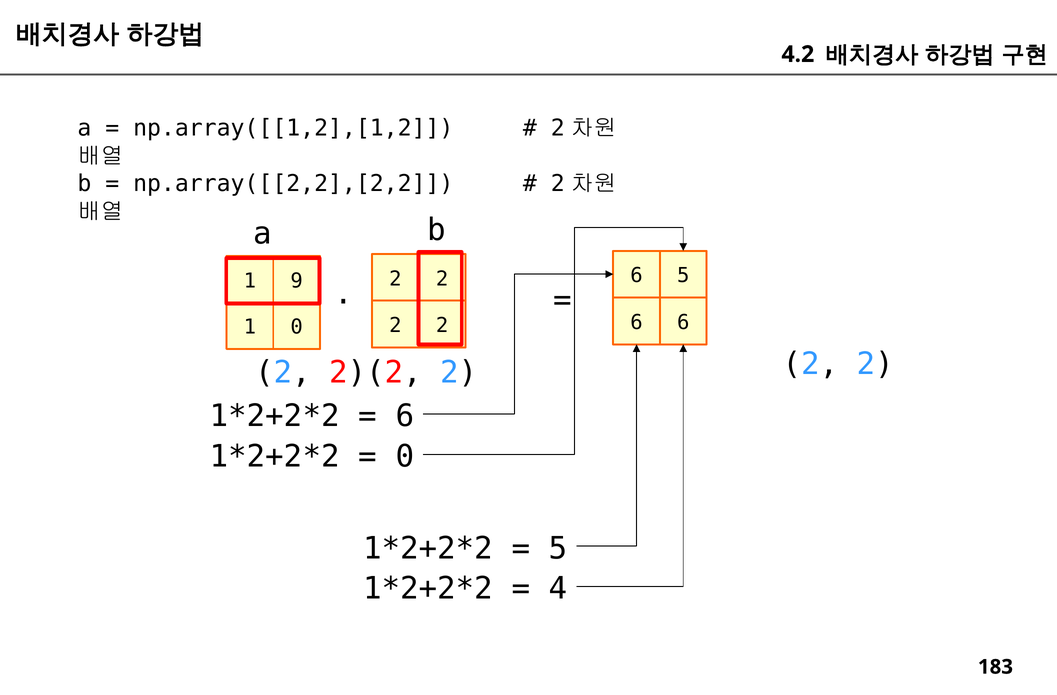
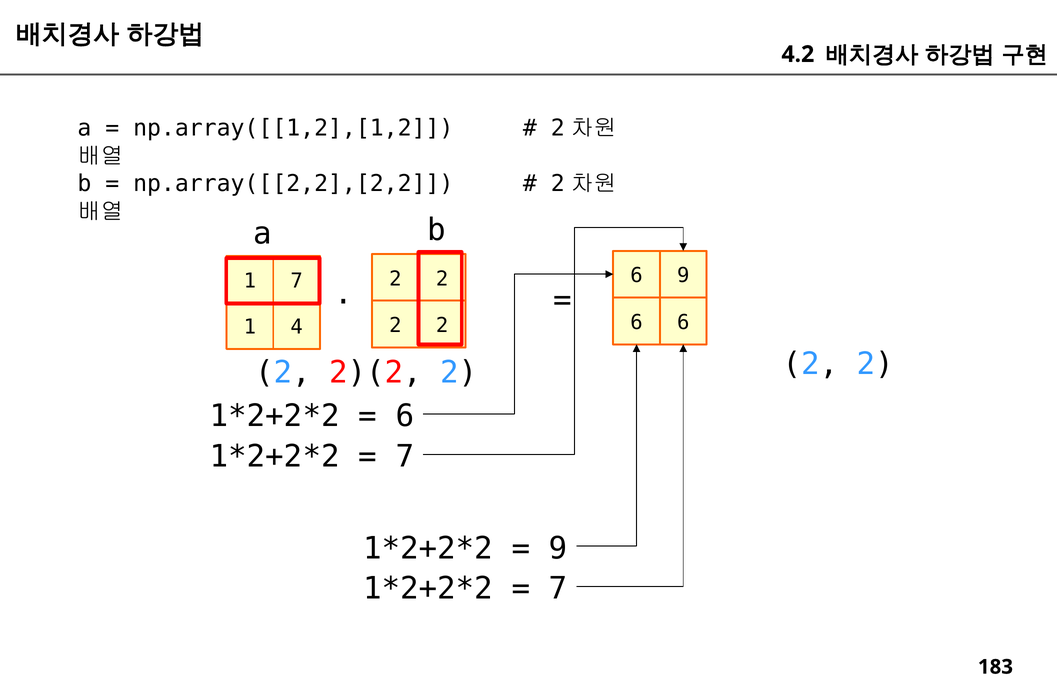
6 5: 5 -> 9
1 9: 9 -> 7
1 0: 0 -> 4
0 at (405, 456): 0 -> 7
5 at (558, 548): 5 -> 9
4 at (558, 588): 4 -> 7
